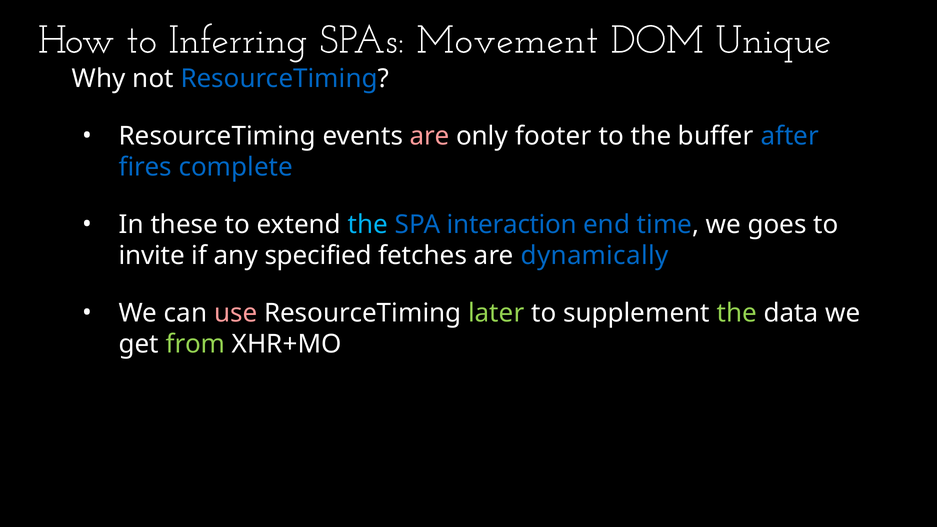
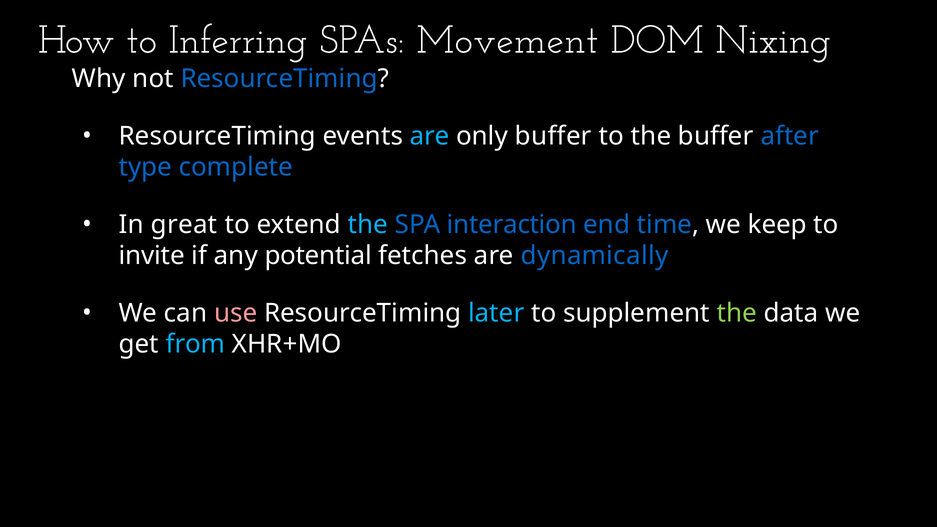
Unique: Unique -> Nixing
are at (430, 136) colour: pink -> light blue
only footer: footer -> buffer
fires: fires -> type
these: these -> great
goes: goes -> keep
specified: specified -> potential
later colour: light green -> light blue
from colour: light green -> light blue
